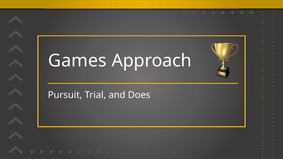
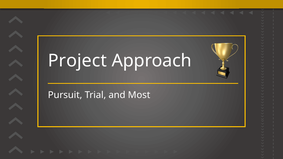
Games: Games -> Project
Does: Does -> Most
